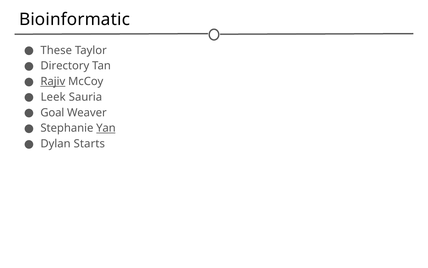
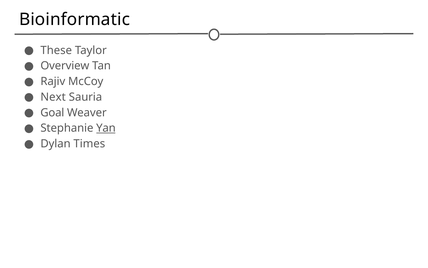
Directory: Directory -> Overview
Rajiv underline: present -> none
Leek: Leek -> Next
Starts: Starts -> Times
